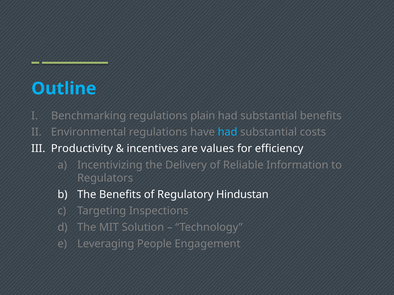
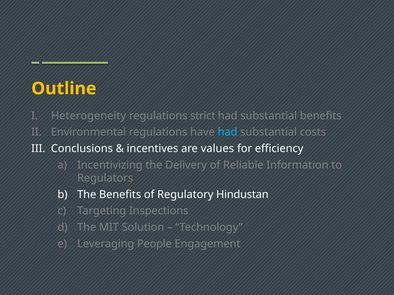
Outline colour: light blue -> yellow
Benchmarking: Benchmarking -> Heterogeneity
plain: plain -> strict
Productivity: Productivity -> Conclusions
